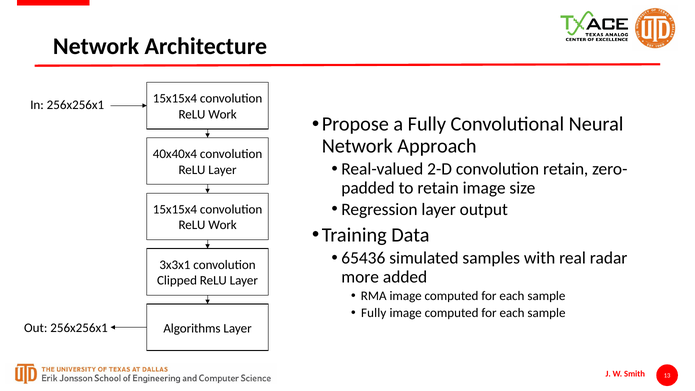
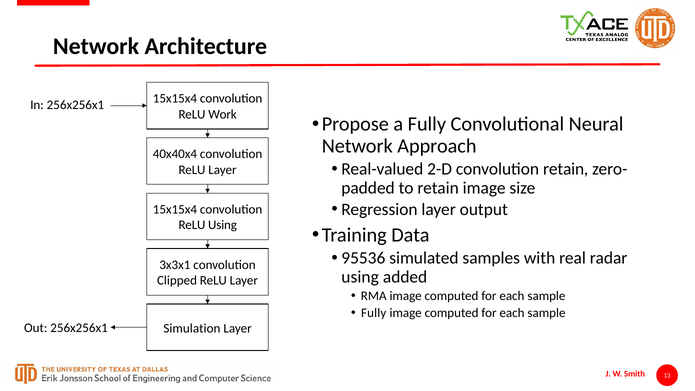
Work at (223, 225): Work -> Using
65436: 65436 -> 95536
more at (360, 277): more -> using
Algorithms: Algorithms -> Simulation
